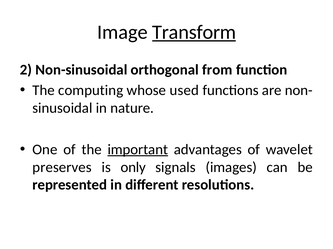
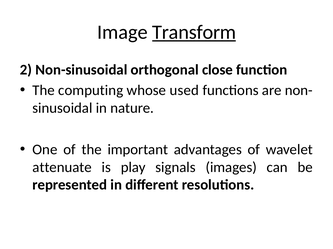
from: from -> close
important underline: present -> none
preserves: preserves -> attenuate
only: only -> play
